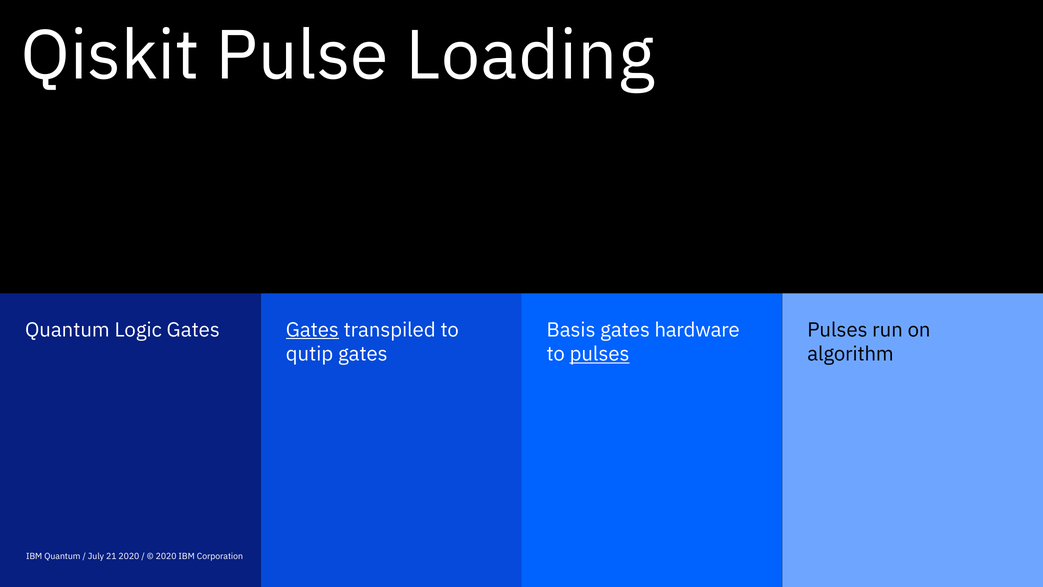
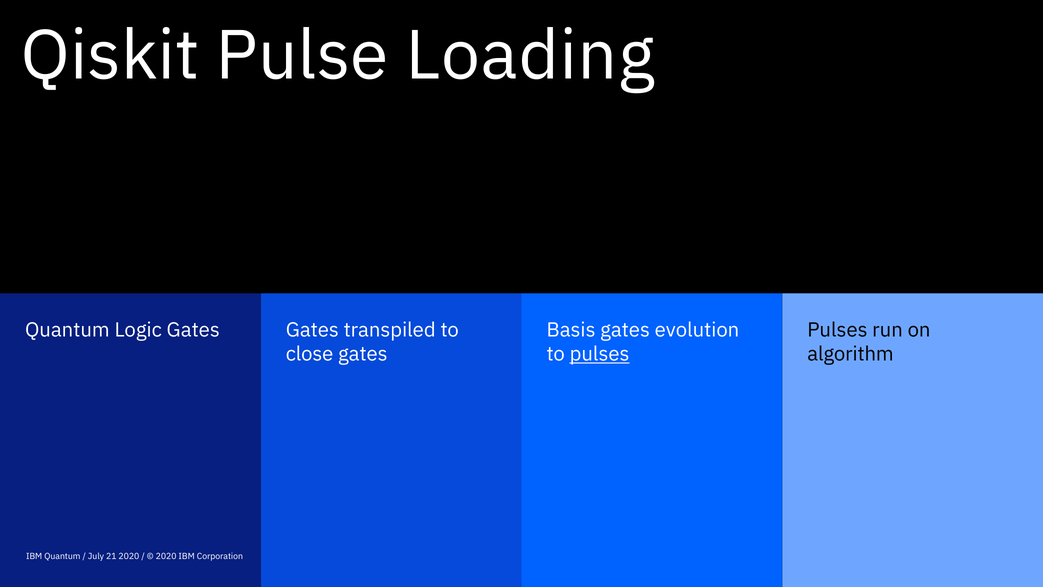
Gates at (312, 330) underline: present -> none
hardware: hardware -> evolution
qutip: qutip -> close
